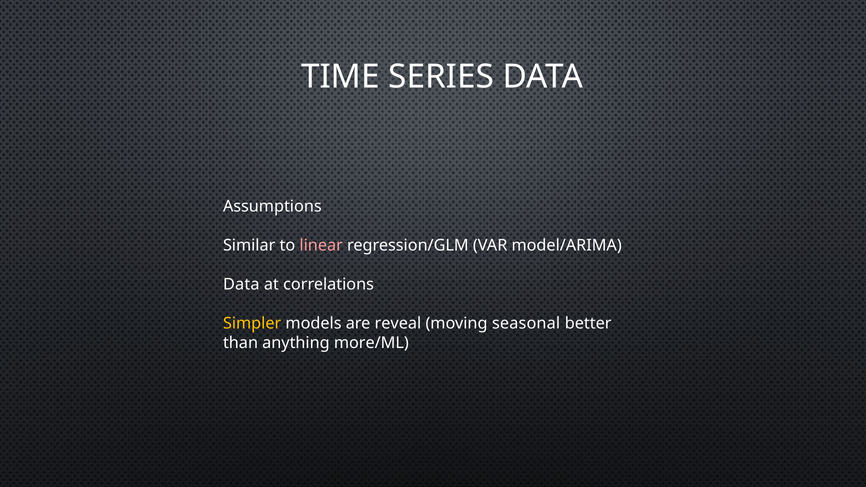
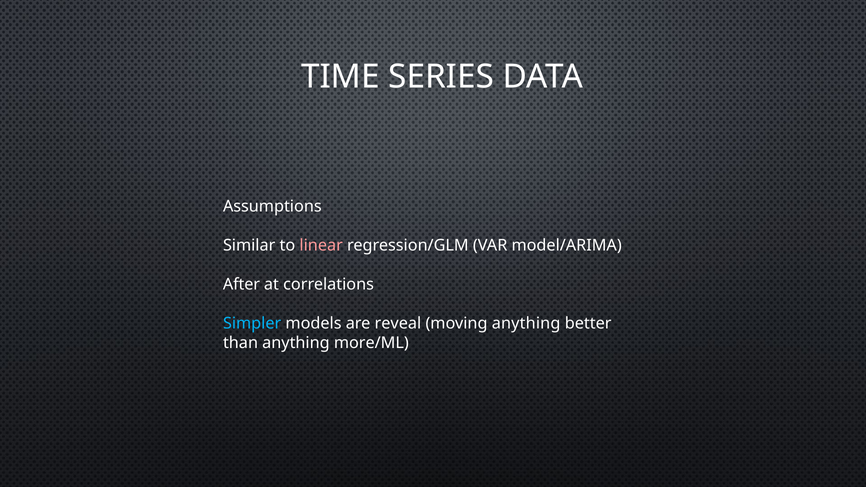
Data at (241, 284): Data -> After
Simpler colour: yellow -> light blue
moving seasonal: seasonal -> anything
